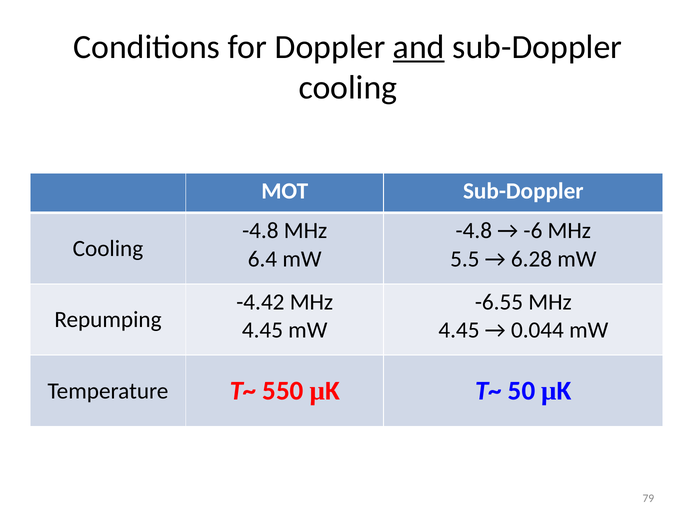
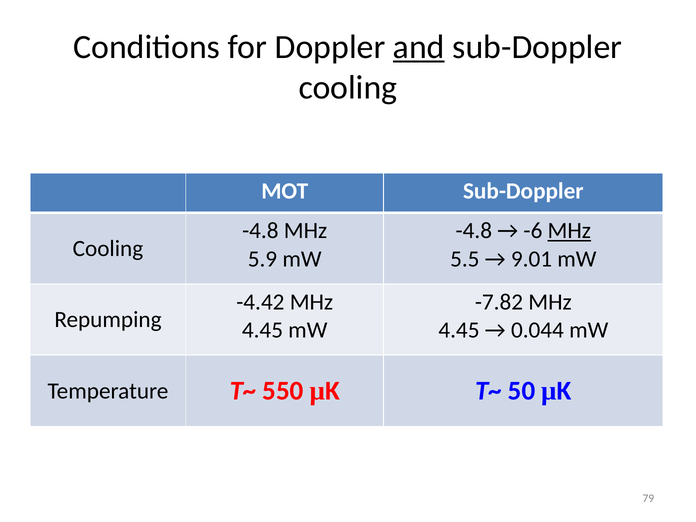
MHz at (569, 231) underline: none -> present
6.4: 6.4 -> 5.9
6.28: 6.28 -> 9.01
-6.55: -6.55 -> -7.82
